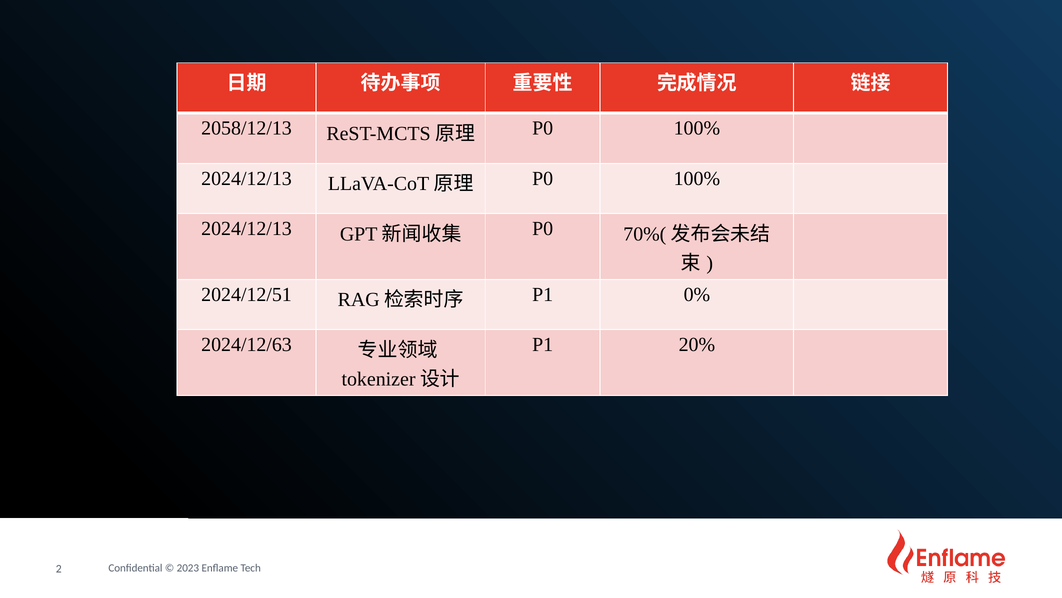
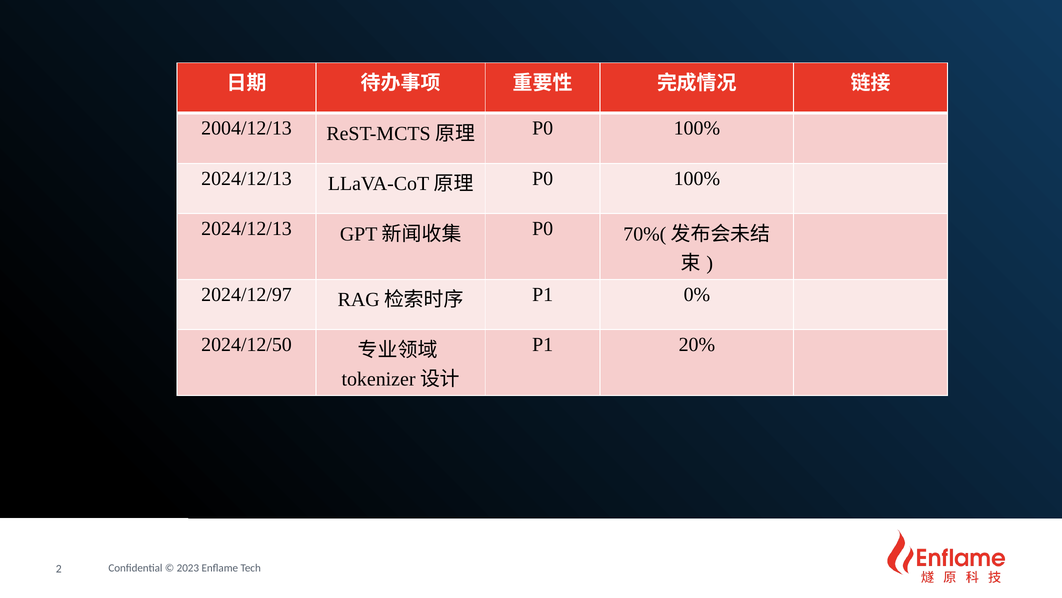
2058/12/13: 2058/12/13 -> 2004/12/13
2024/12/51: 2024/12/51 -> 2024/12/97
2024/12/63: 2024/12/63 -> 2024/12/50
